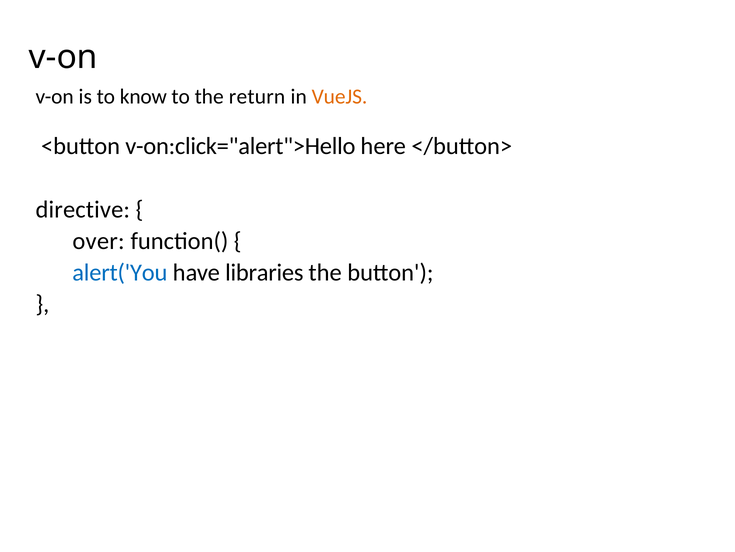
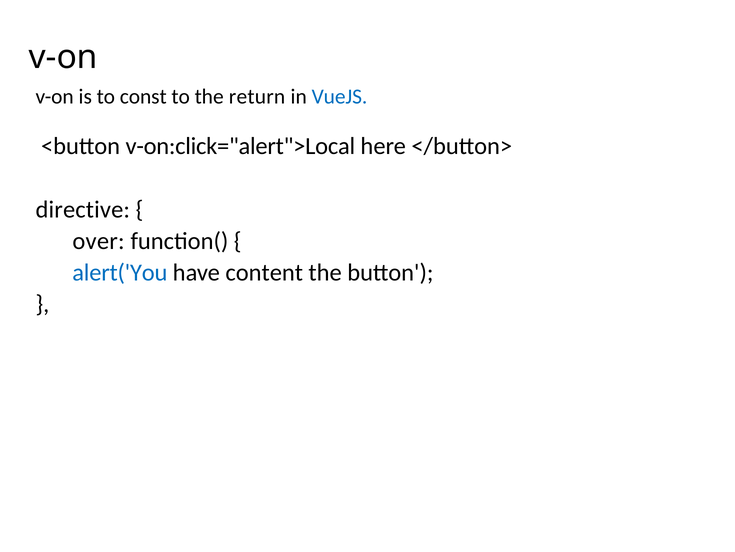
know: know -> const
VueJS colour: orange -> blue
v-on:click="alert">Hello: v-on:click="alert">Hello -> v-on:click="alert">Local
libraries: libraries -> content
